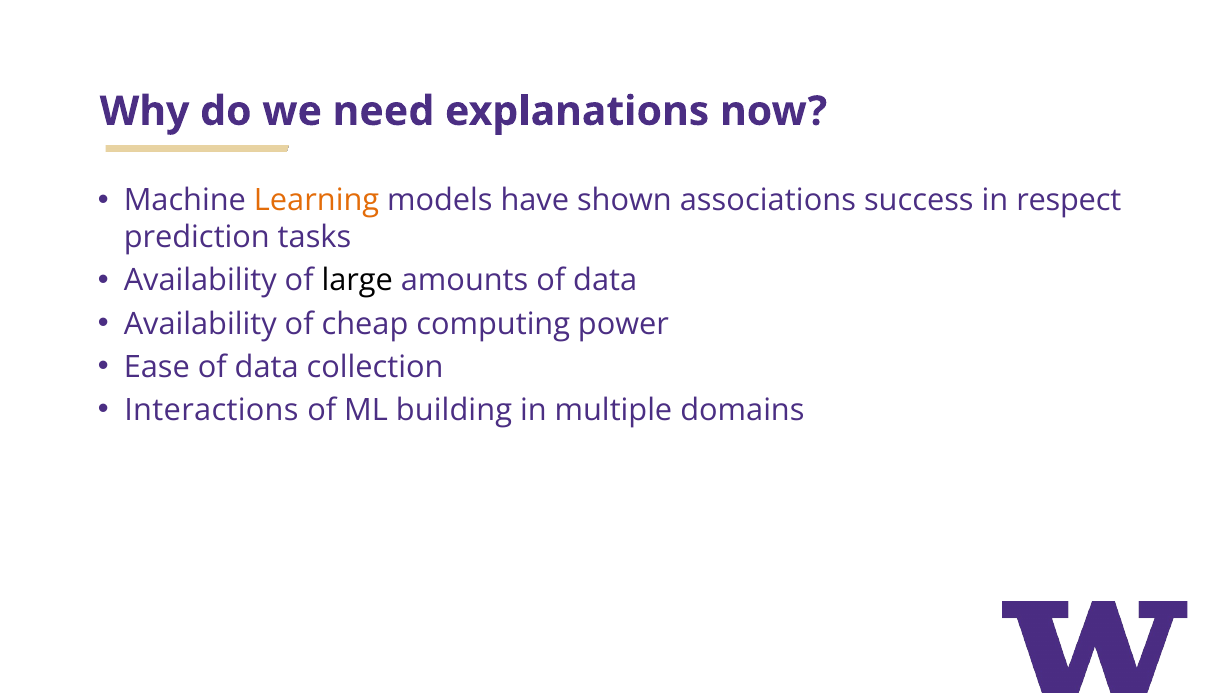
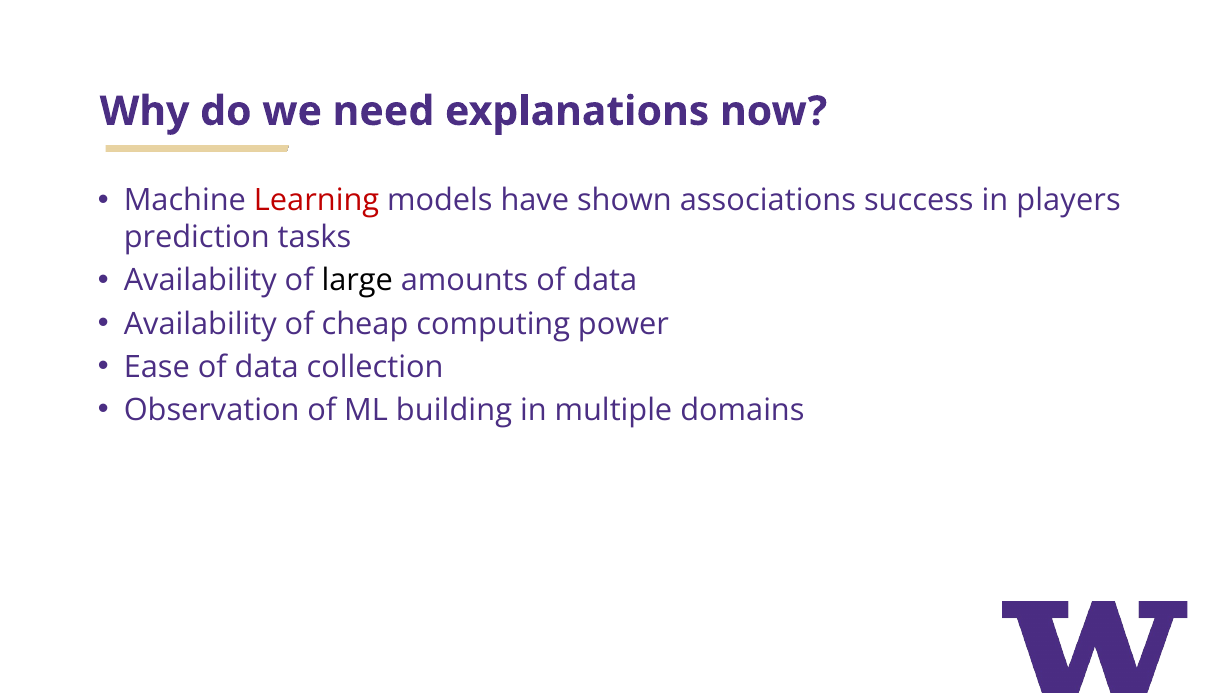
Learning colour: orange -> red
respect: respect -> players
Interactions: Interactions -> Observation
